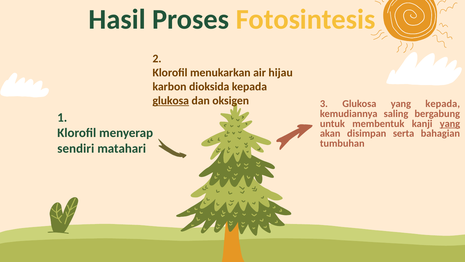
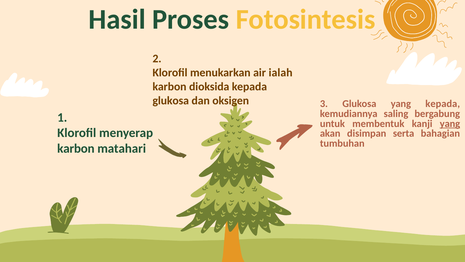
hijau: hijau -> ialah
glukosa at (171, 100) underline: present -> none
sendiri at (76, 148): sendiri -> karbon
